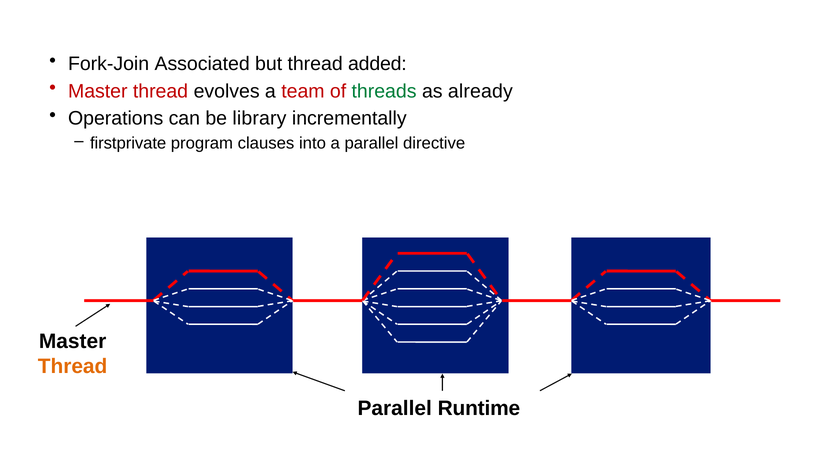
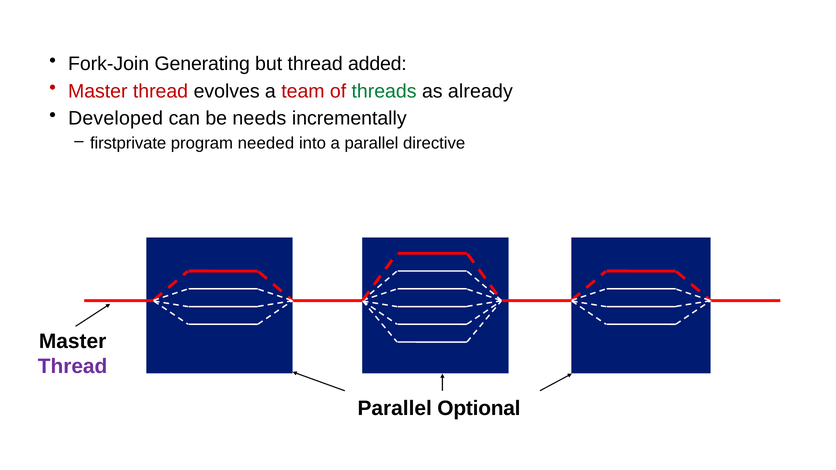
Associated: Associated -> Generating
Operations: Operations -> Developed
library: library -> needs
clauses: clauses -> needed
Thread at (73, 367) colour: orange -> purple
Runtime: Runtime -> Optional
